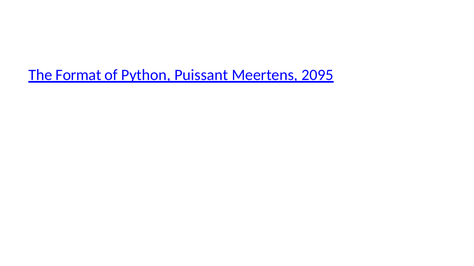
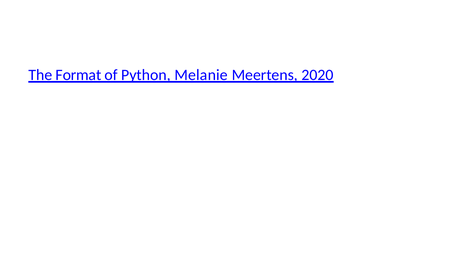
Puissant: Puissant -> Melanie
2095: 2095 -> 2020
